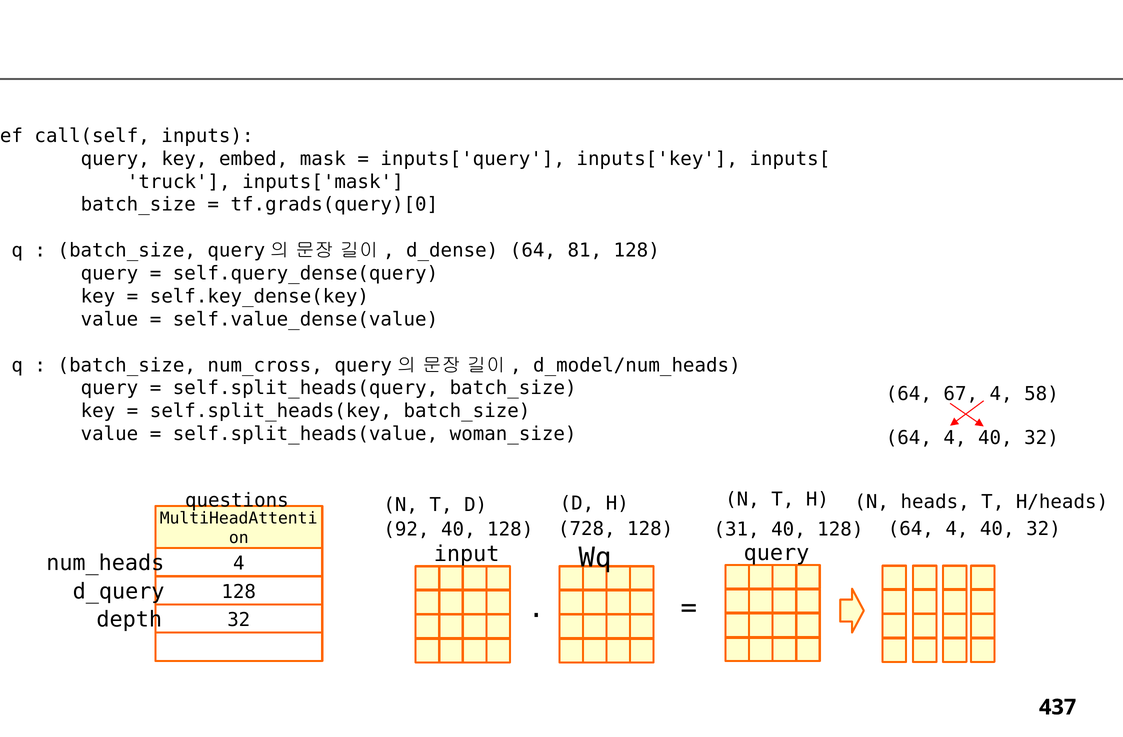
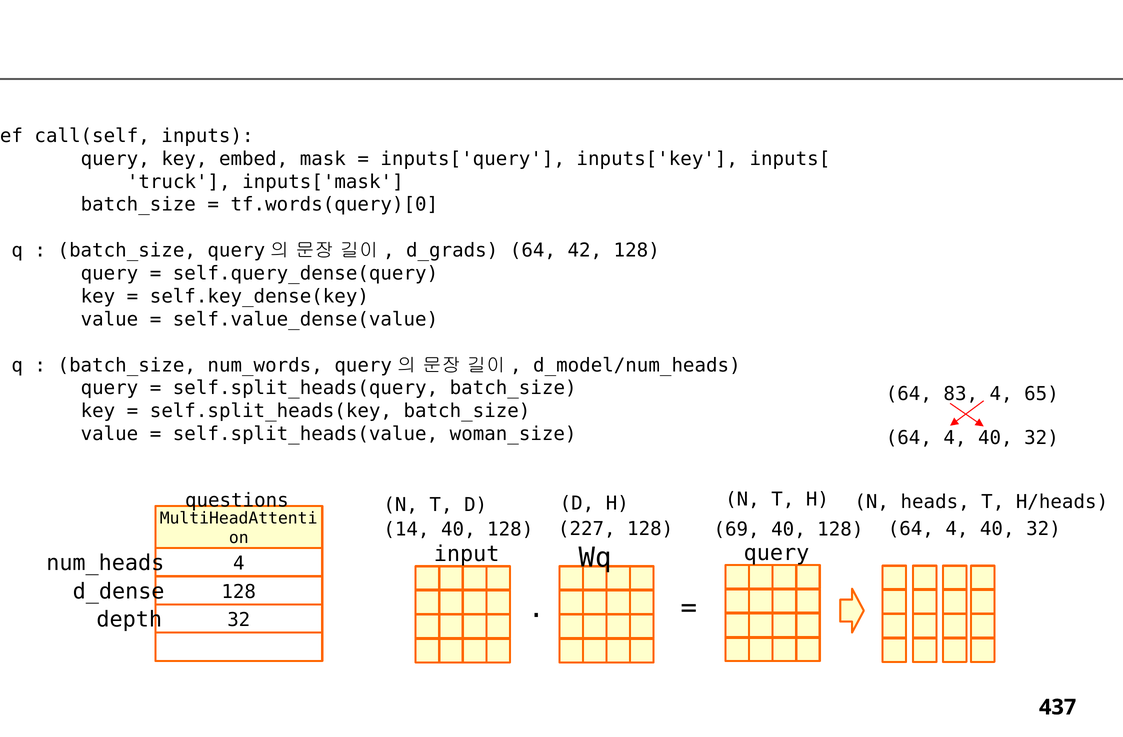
tf.grads(query)[0: tf.grads(query)[0 -> tf.words(query)[0
d_dense: d_dense -> d_grads
81: 81 -> 42
num_cross: num_cross -> num_words
67: 67 -> 83
58: 58 -> 65
728: 728 -> 227
31: 31 -> 69
92: 92 -> 14
d_query: d_query -> d_dense
